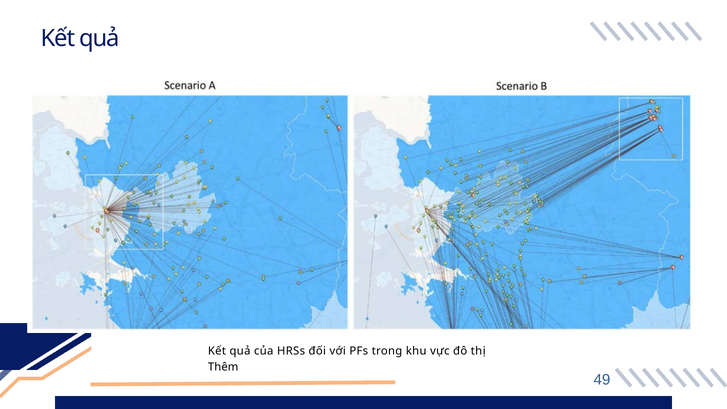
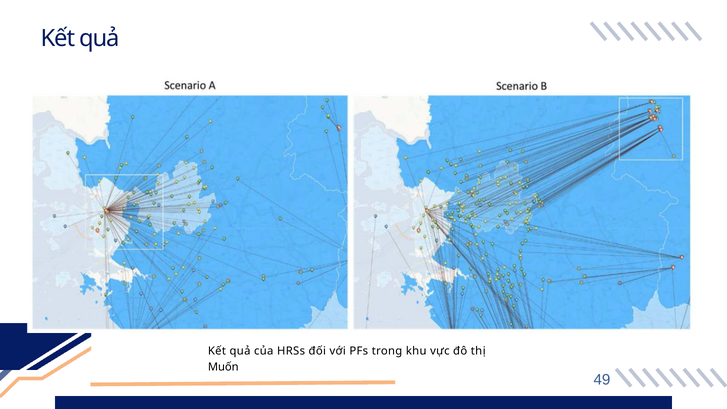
Thêm: Thêm -> Muốn
